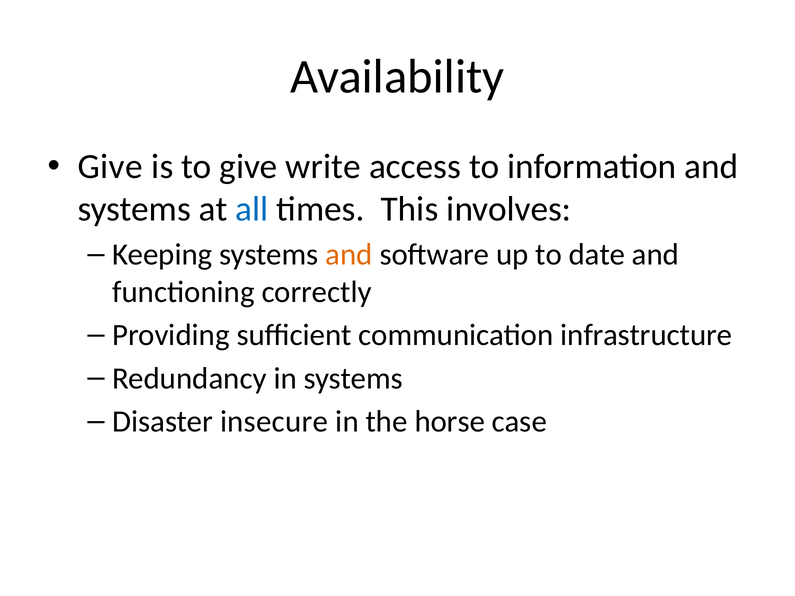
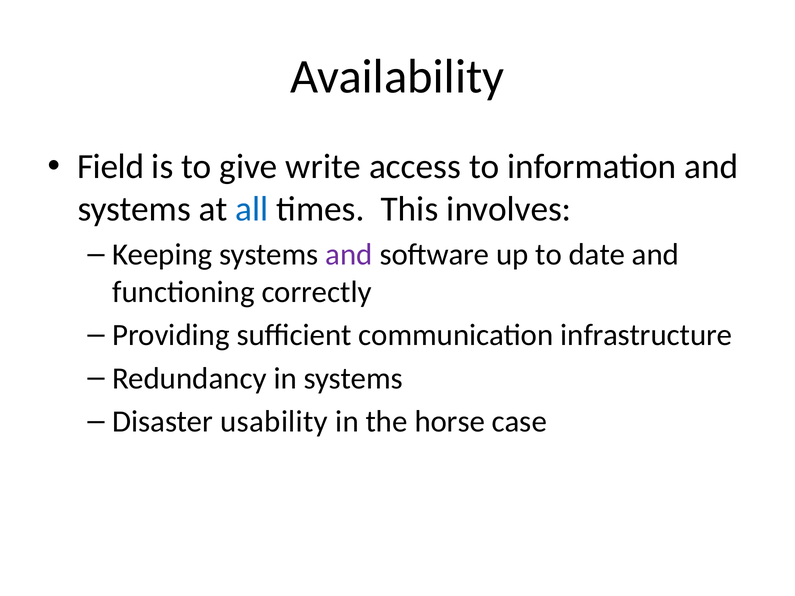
Give at (110, 167): Give -> Field
and at (349, 255) colour: orange -> purple
insecure: insecure -> usability
